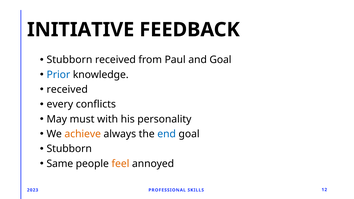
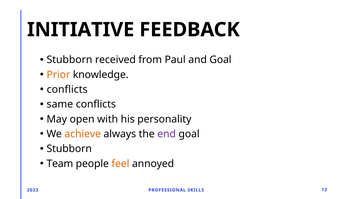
Prior colour: blue -> orange
received at (67, 90): received -> conflicts
every: every -> same
must: must -> open
end colour: blue -> purple
Same: Same -> Team
